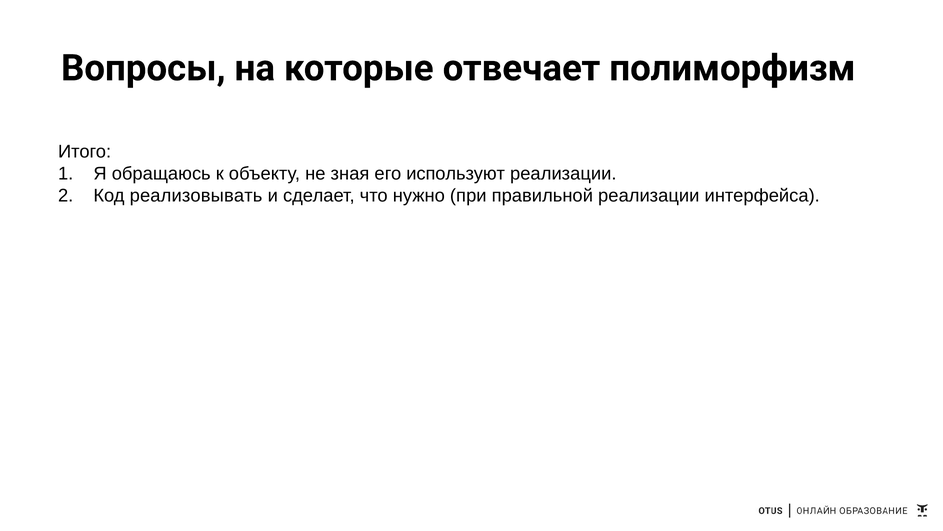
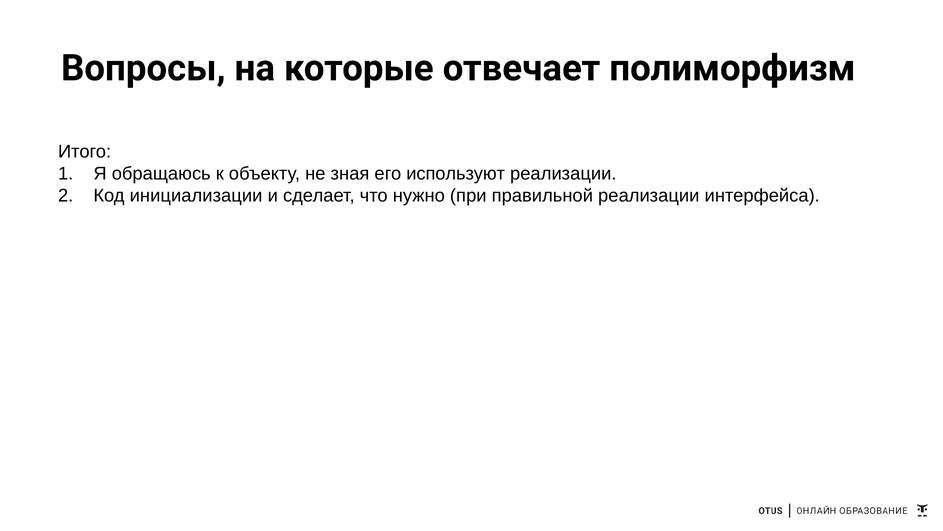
реализовывать: реализовывать -> инициализации
